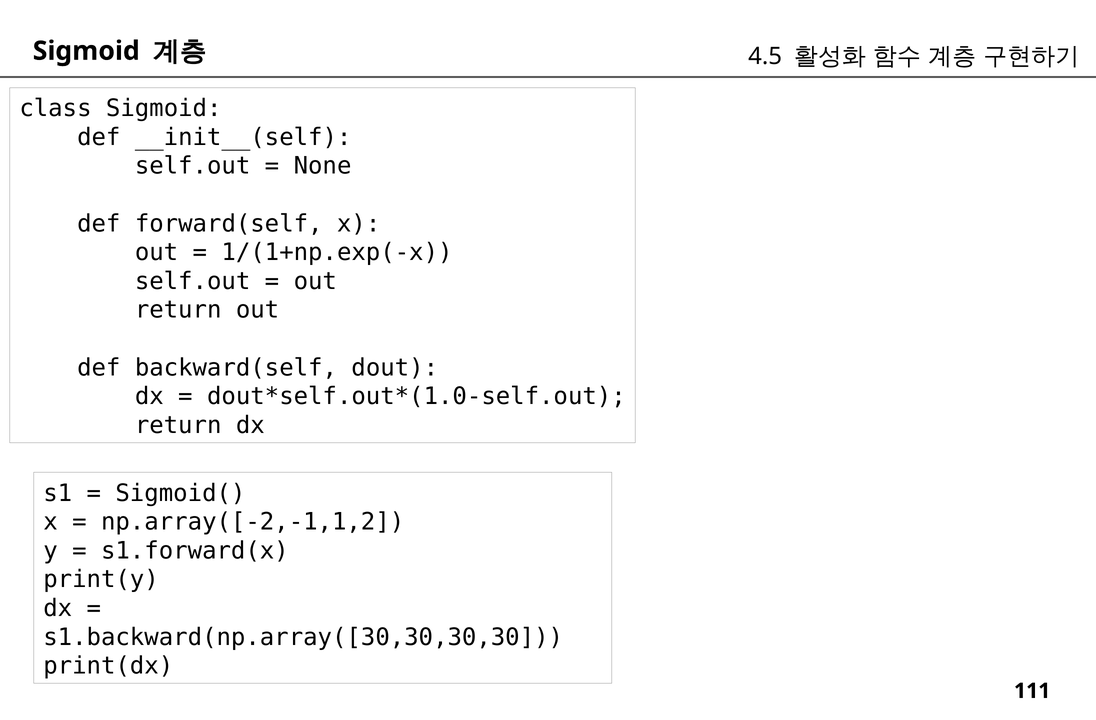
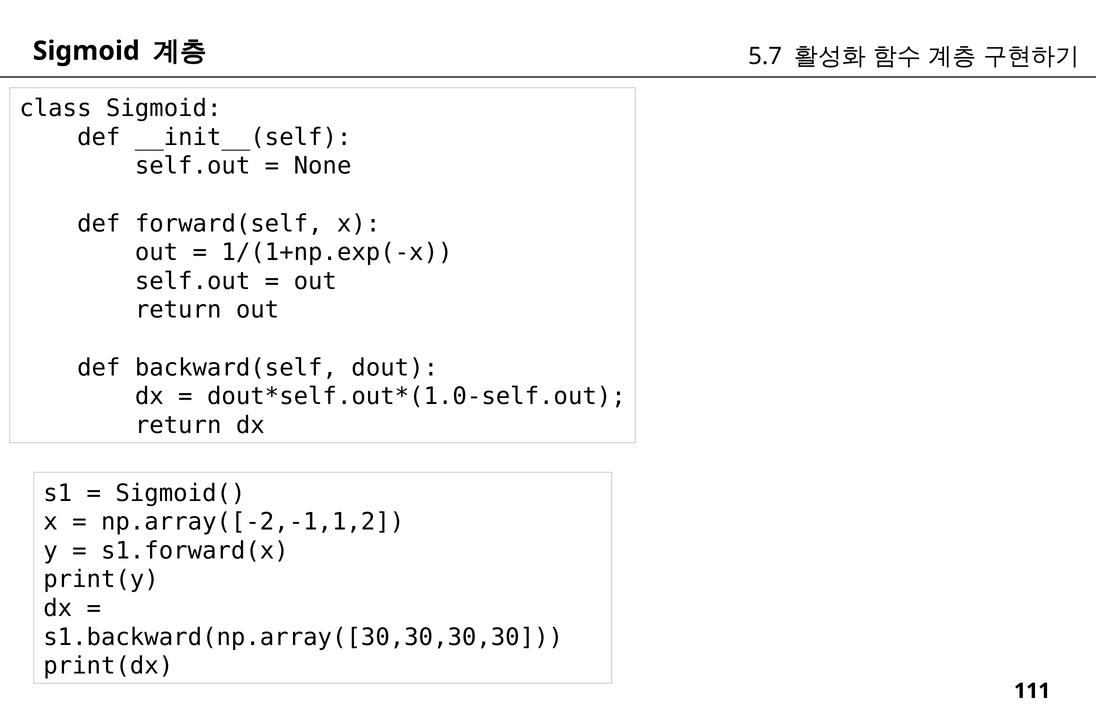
4.5: 4.5 -> 5.7
